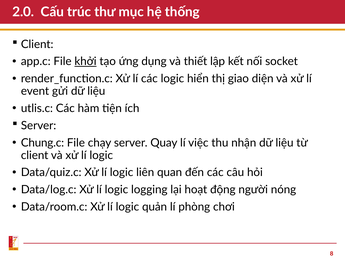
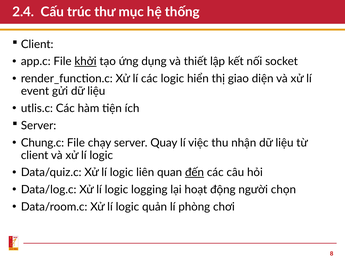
2.0: 2.0 -> 2.4
đến underline: none -> present
nóng: nóng -> chọn
